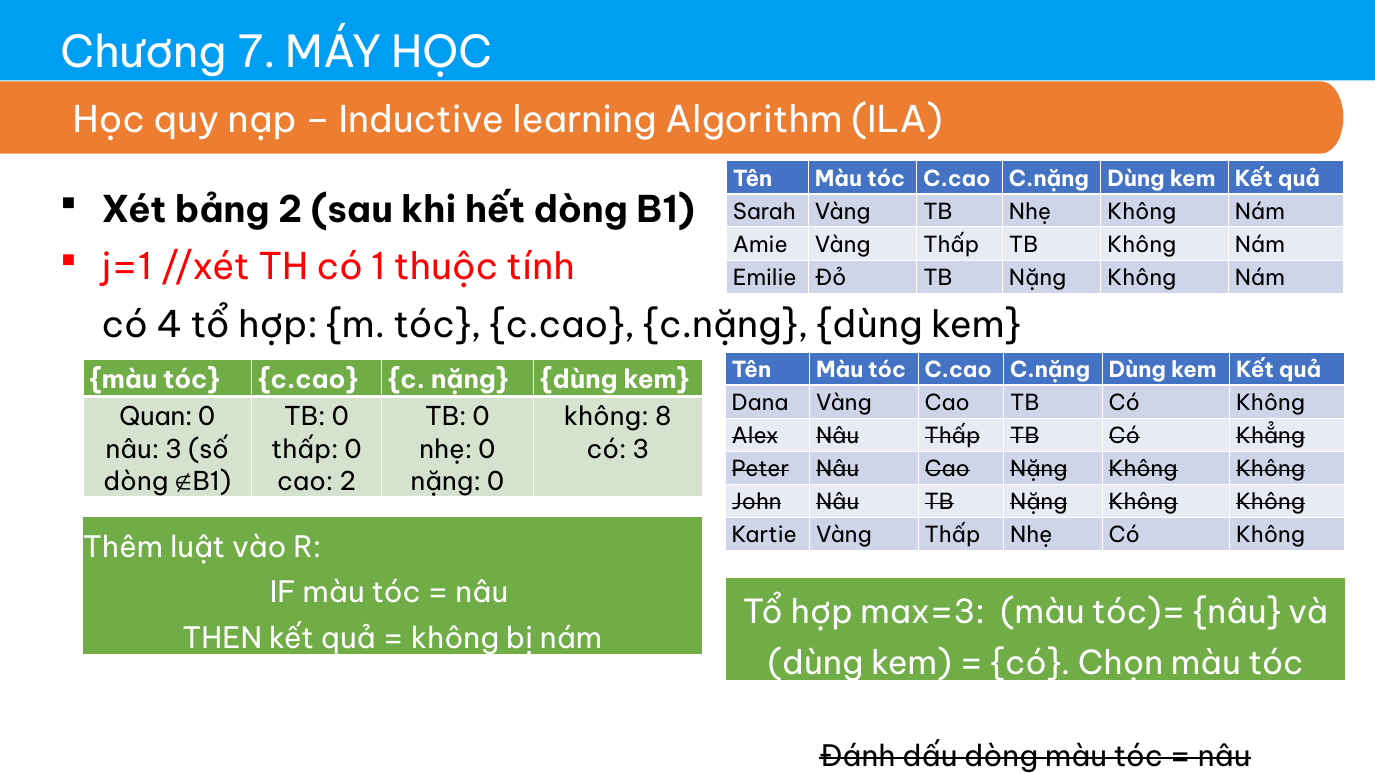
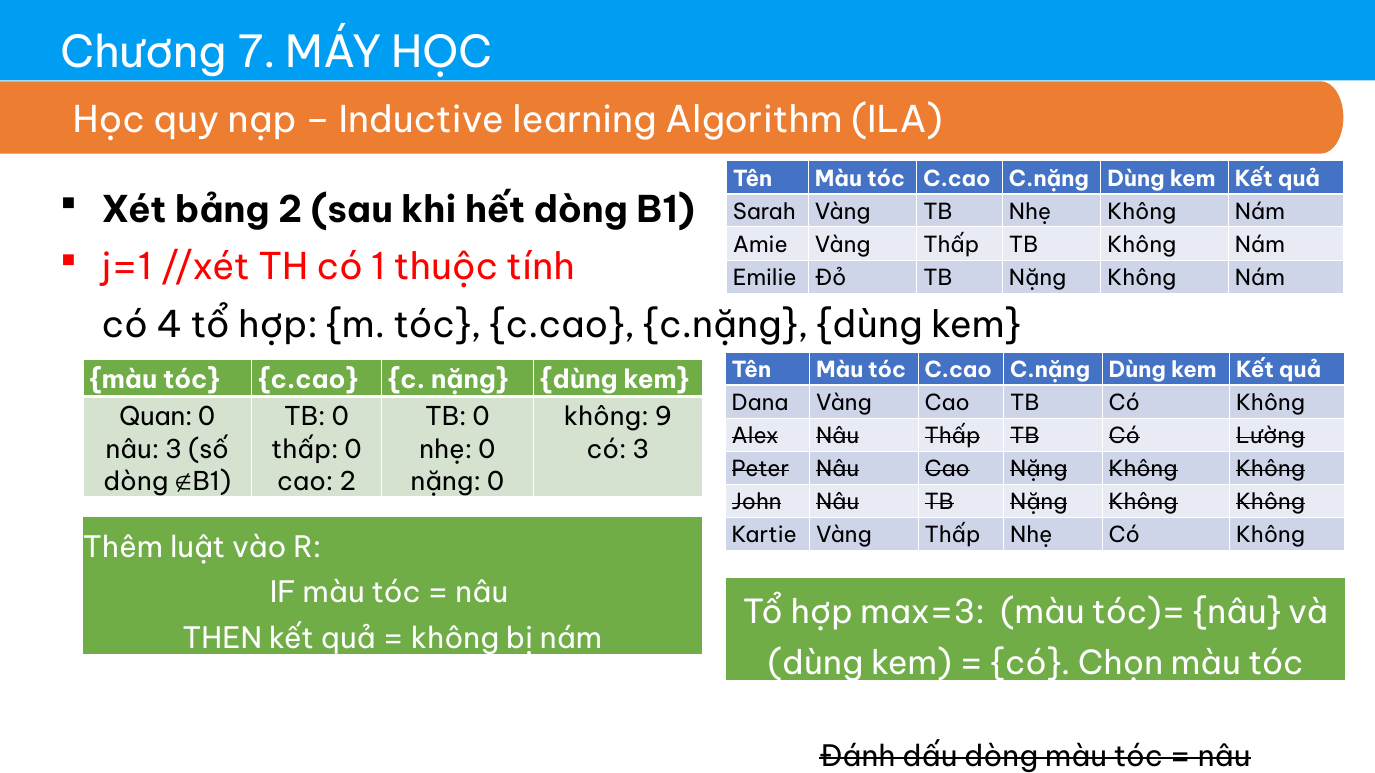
8: 8 -> 9
Khẳng: Khẳng -> Lường
